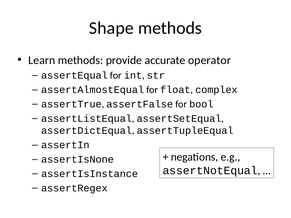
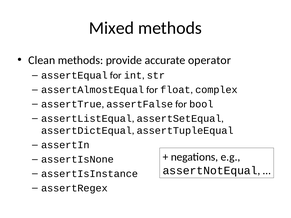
Shape: Shape -> Mixed
Learn: Learn -> Clean
